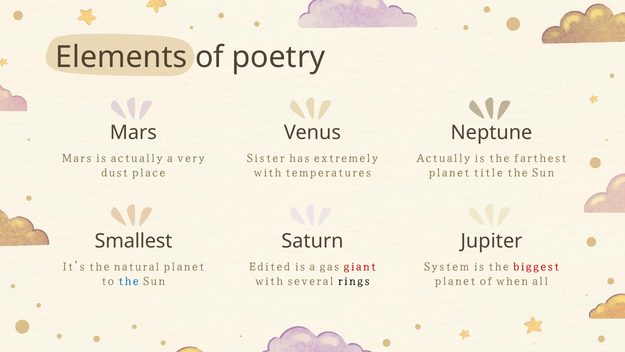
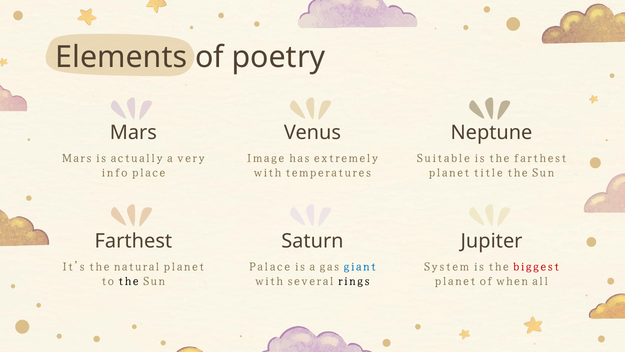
Sister: Sister -> Image
Actually at (443, 158): Actually -> Suitable
dust: dust -> info
Smallest at (134, 241): Smallest -> Farthest
Edited: Edited -> Palace
giant colour: red -> blue
the at (128, 281) colour: blue -> black
